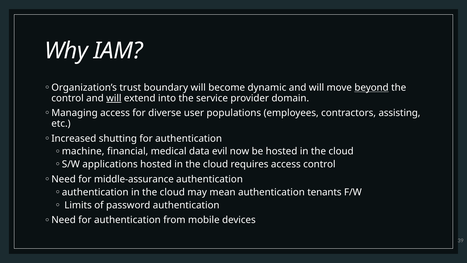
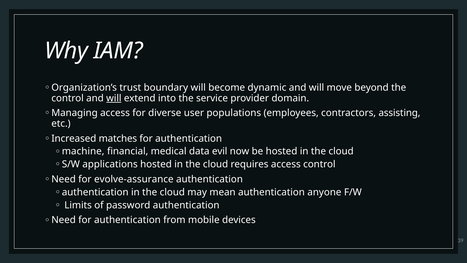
beyond underline: present -> none
shutting: shutting -> matches
middle-assurance: middle-assurance -> evolve-assurance
tenants: tenants -> anyone
